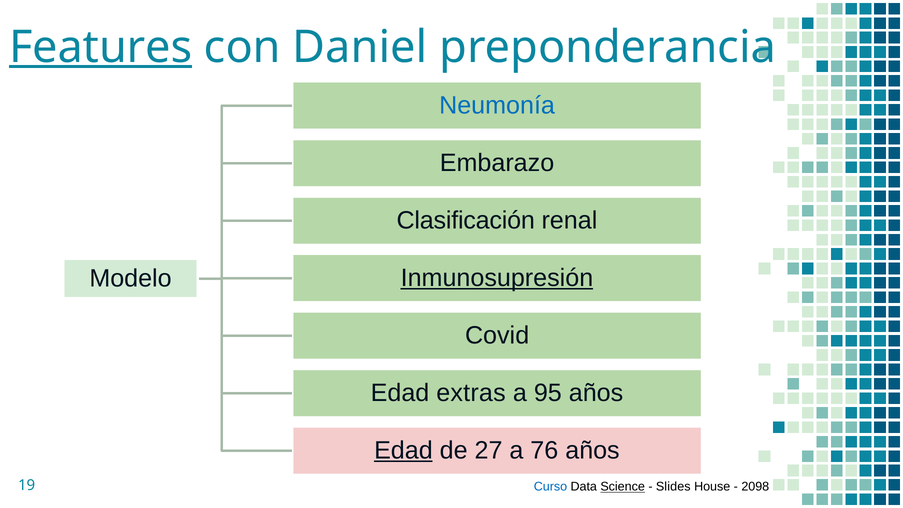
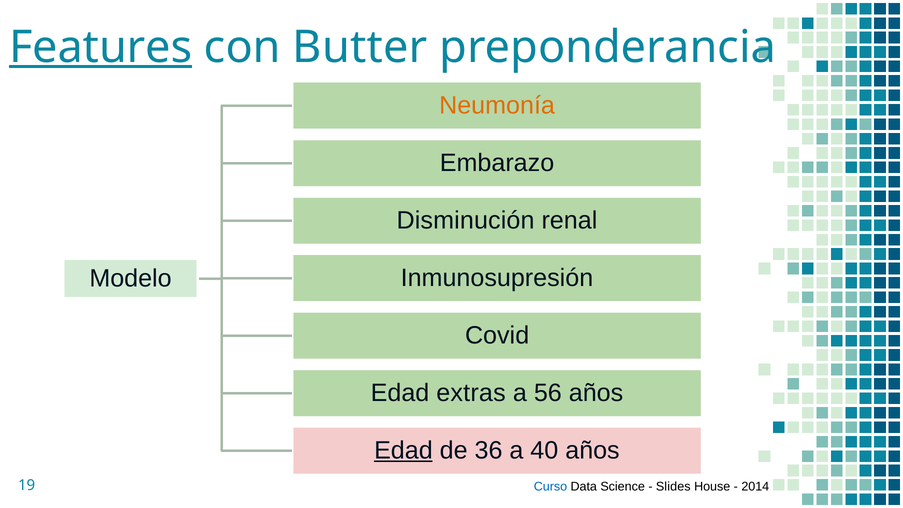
Daniel: Daniel -> Butter
Neumonía colour: blue -> orange
Clasificación: Clasificación -> Disminución
Inmunosupresión underline: present -> none
95: 95 -> 56
27: 27 -> 36
76: 76 -> 40
Science underline: present -> none
2098: 2098 -> 2014
